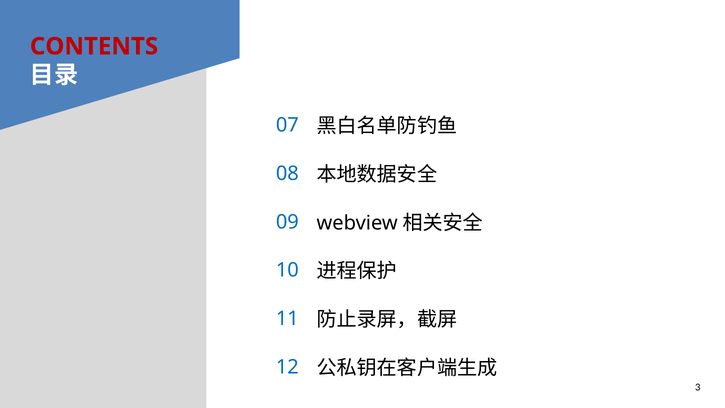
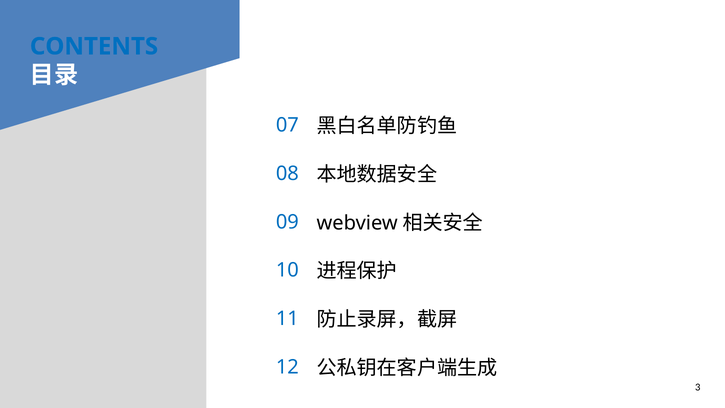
CONTENTS colour: red -> blue
